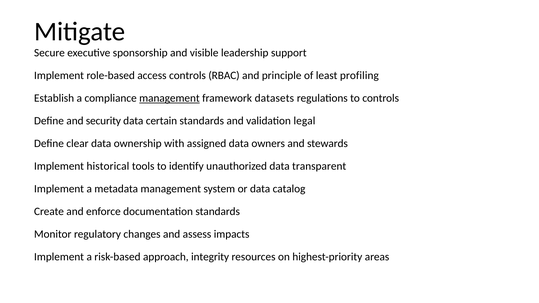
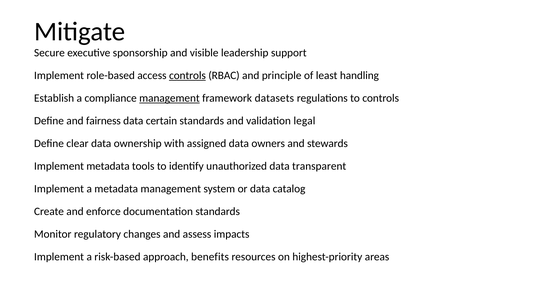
controls at (187, 76) underline: none -> present
profiling: profiling -> handling
security: security -> fairness
Implement historical: historical -> metadata
integrity: integrity -> benefits
